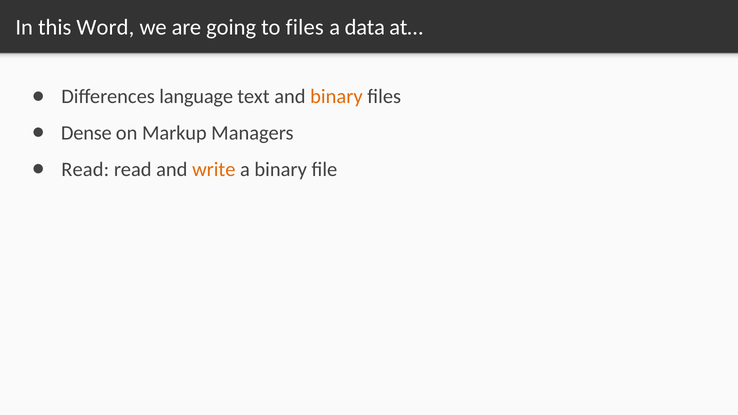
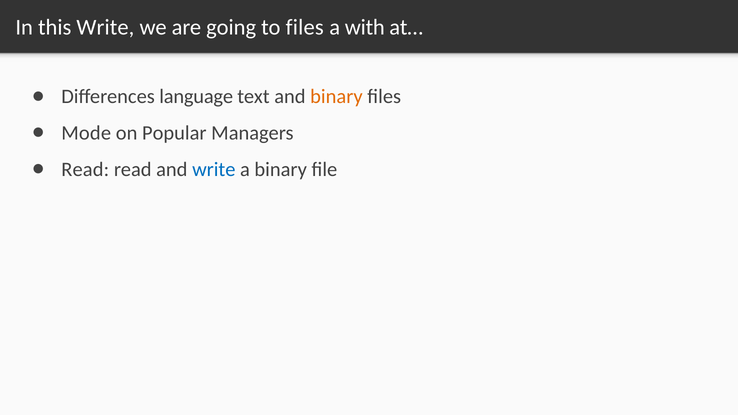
this Word: Word -> Write
data: data -> with
Dense: Dense -> Mode
Markup: Markup -> Popular
write at (214, 169) colour: orange -> blue
